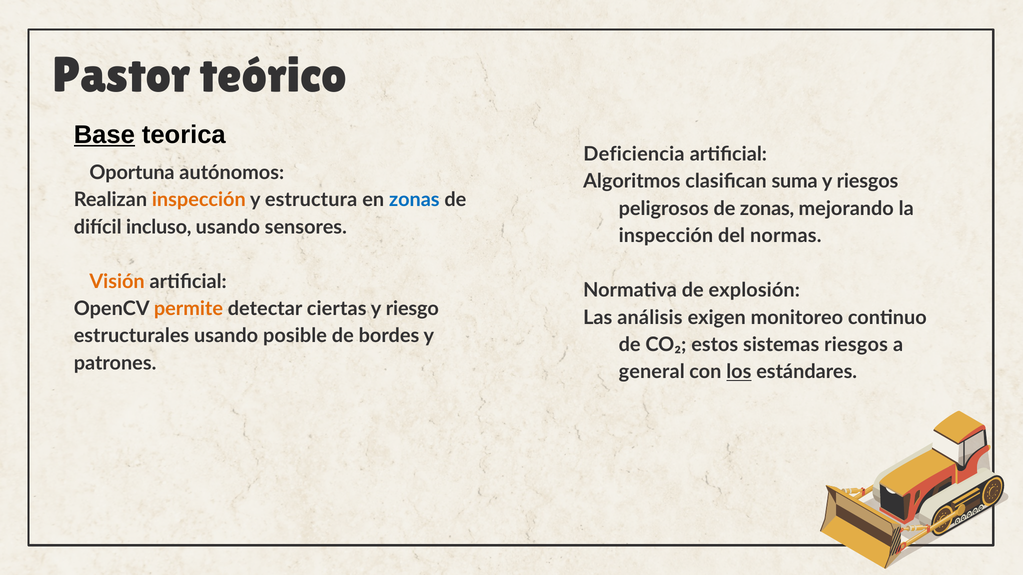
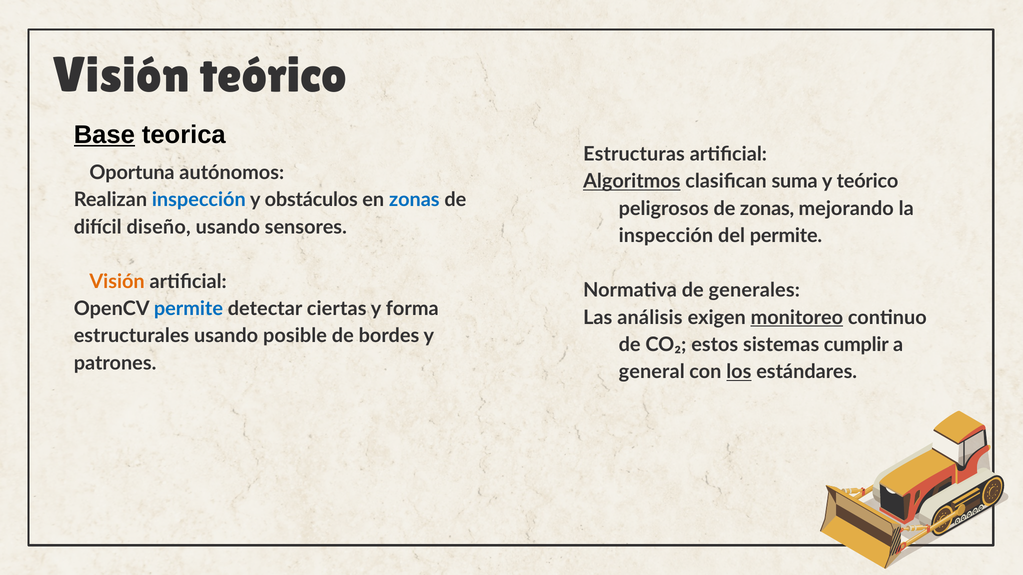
Pastor at (122, 76): Pastor -> Visión
Deficiencia: Deficiencia -> Estructuras
Algoritmos underline: none -> present
y riesgos: riesgos -> teórico
inspección at (199, 200) colour: orange -> blue
estructura: estructura -> obstáculos
incluso: incluso -> diseño
del normas: normas -> permite
explosión: explosión -> generales
permite at (188, 309) colour: orange -> blue
riesgo: riesgo -> forma
monitoreo underline: none -> present
sistemas riesgos: riesgos -> cumplir
